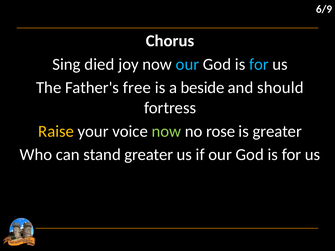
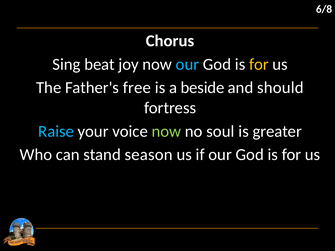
6/9: 6/9 -> 6/8
died: died -> beat
for at (259, 64) colour: light blue -> yellow
Raise colour: yellow -> light blue
rose: rose -> soul
stand greater: greater -> season
